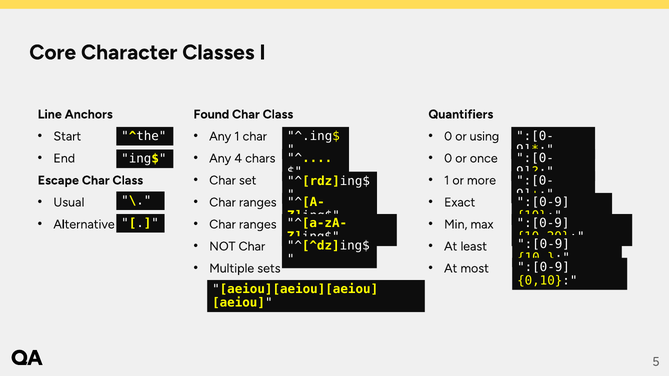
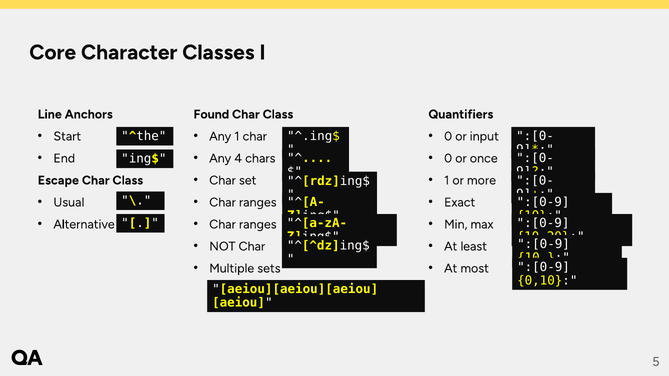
using: using -> input
